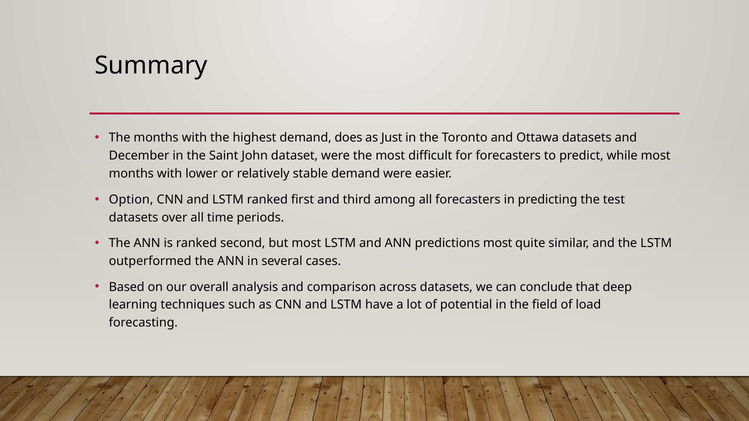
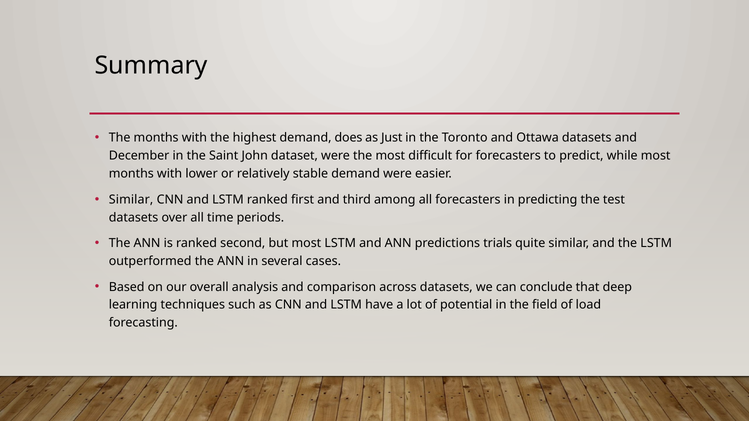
Option at (131, 200): Option -> Similar
predictions most: most -> trials
